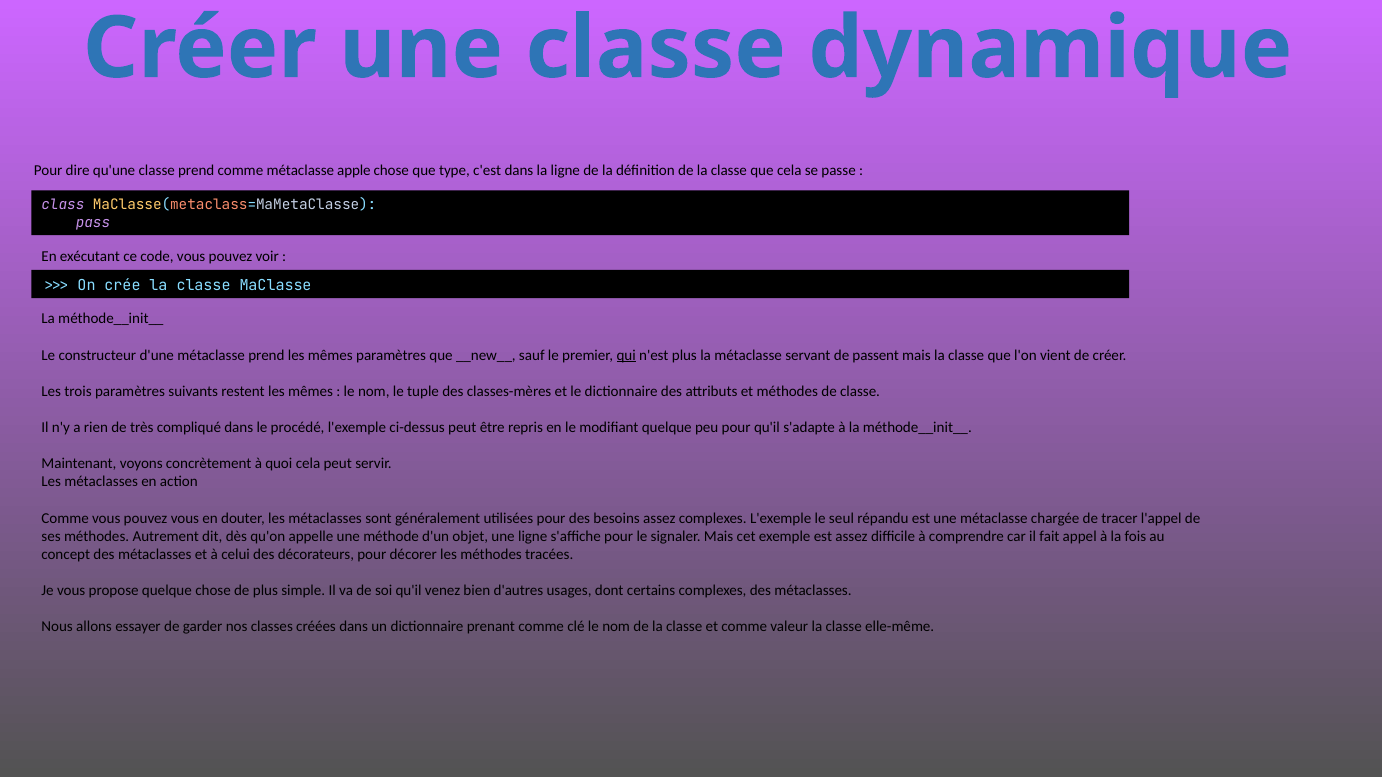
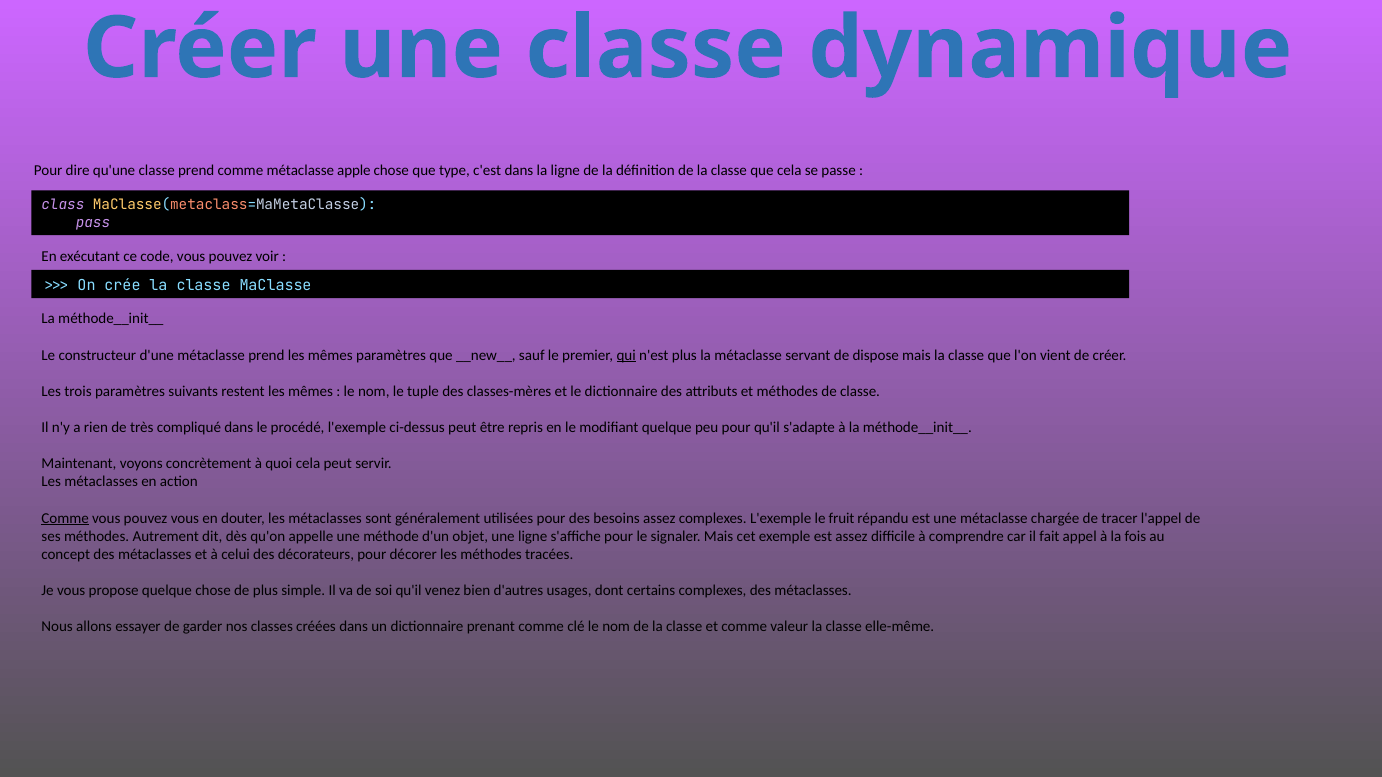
passent: passent -> dispose
Comme at (65, 518) underline: none -> present
seul: seul -> fruit
